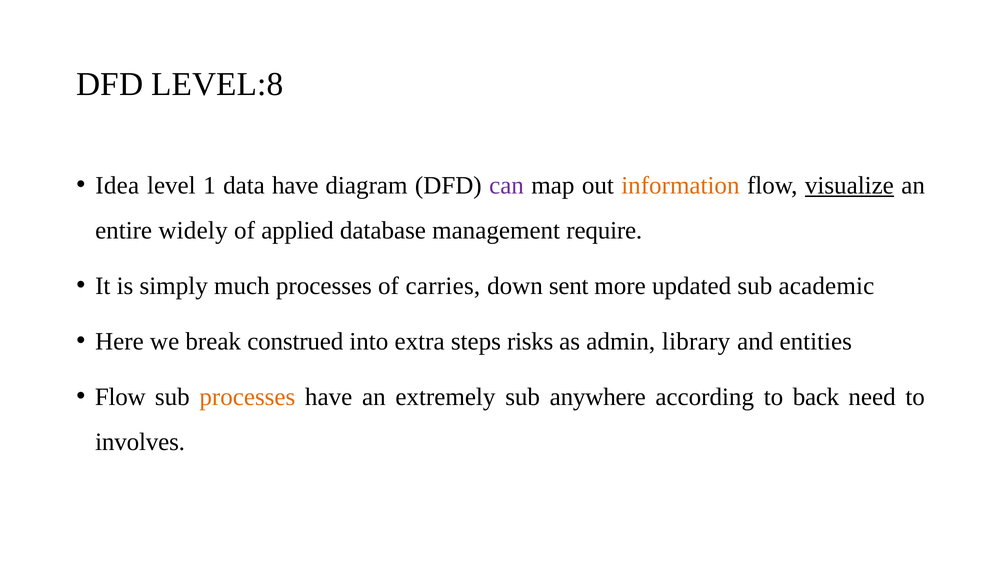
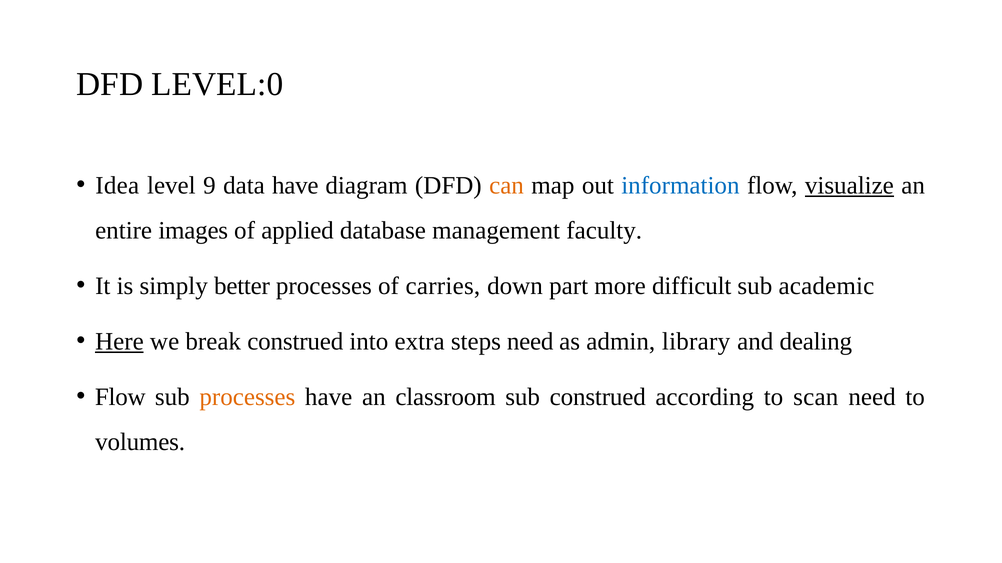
LEVEL:8: LEVEL:8 -> LEVEL:0
1: 1 -> 9
can colour: purple -> orange
information colour: orange -> blue
widely: widely -> images
require: require -> faculty
much: much -> better
sent: sent -> part
updated: updated -> difficult
Here underline: none -> present
steps risks: risks -> need
entities: entities -> dealing
extremely: extremely -> classroom
sub anywhere: anywhere -> construed
back: back -> scan
involves: involves -> volumes
